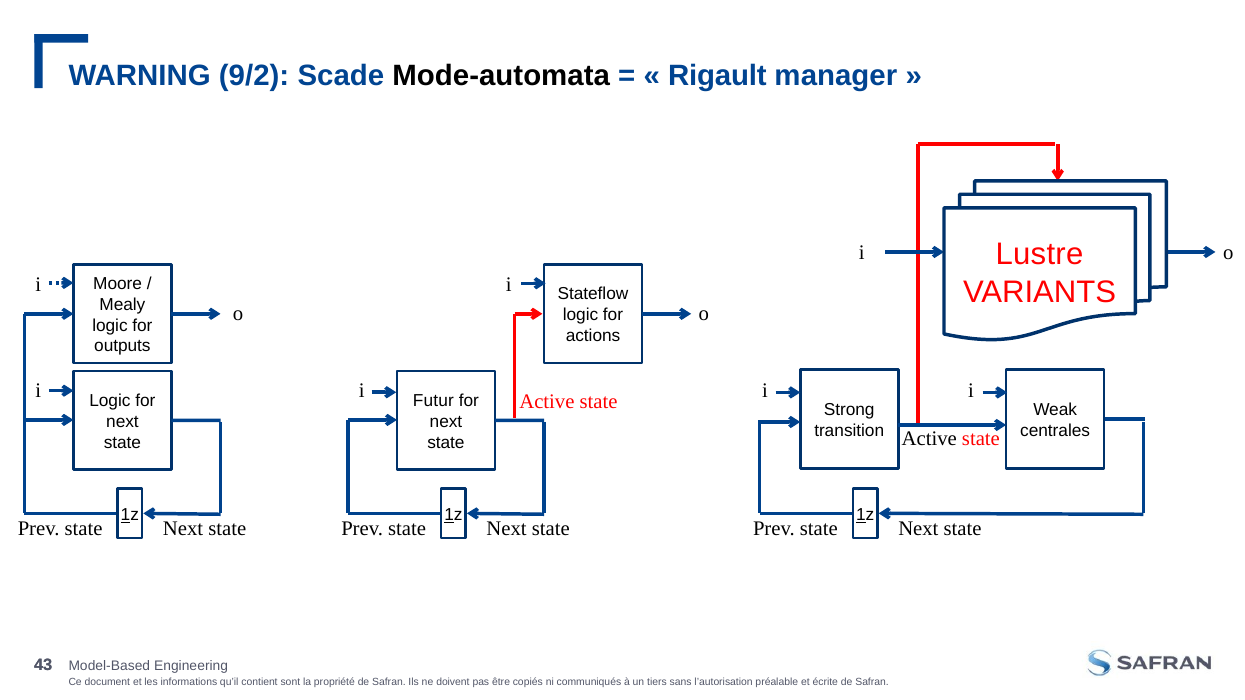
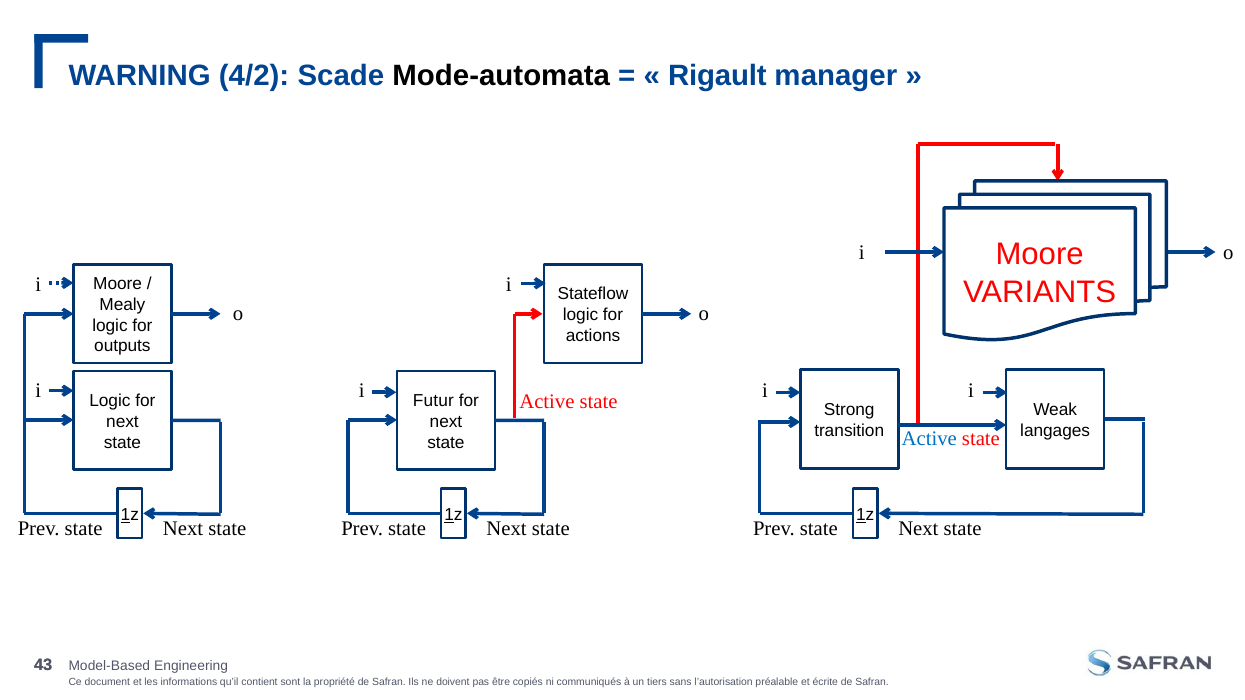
9/2: 9/2 -> 4/2
Lustre at (1039, 255): Lustre -> Moore
centrales: centrales -> langages
Active at (929, 439) colour: black -> blue
